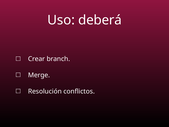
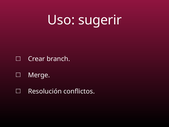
deberá: deberá -> sugerir
